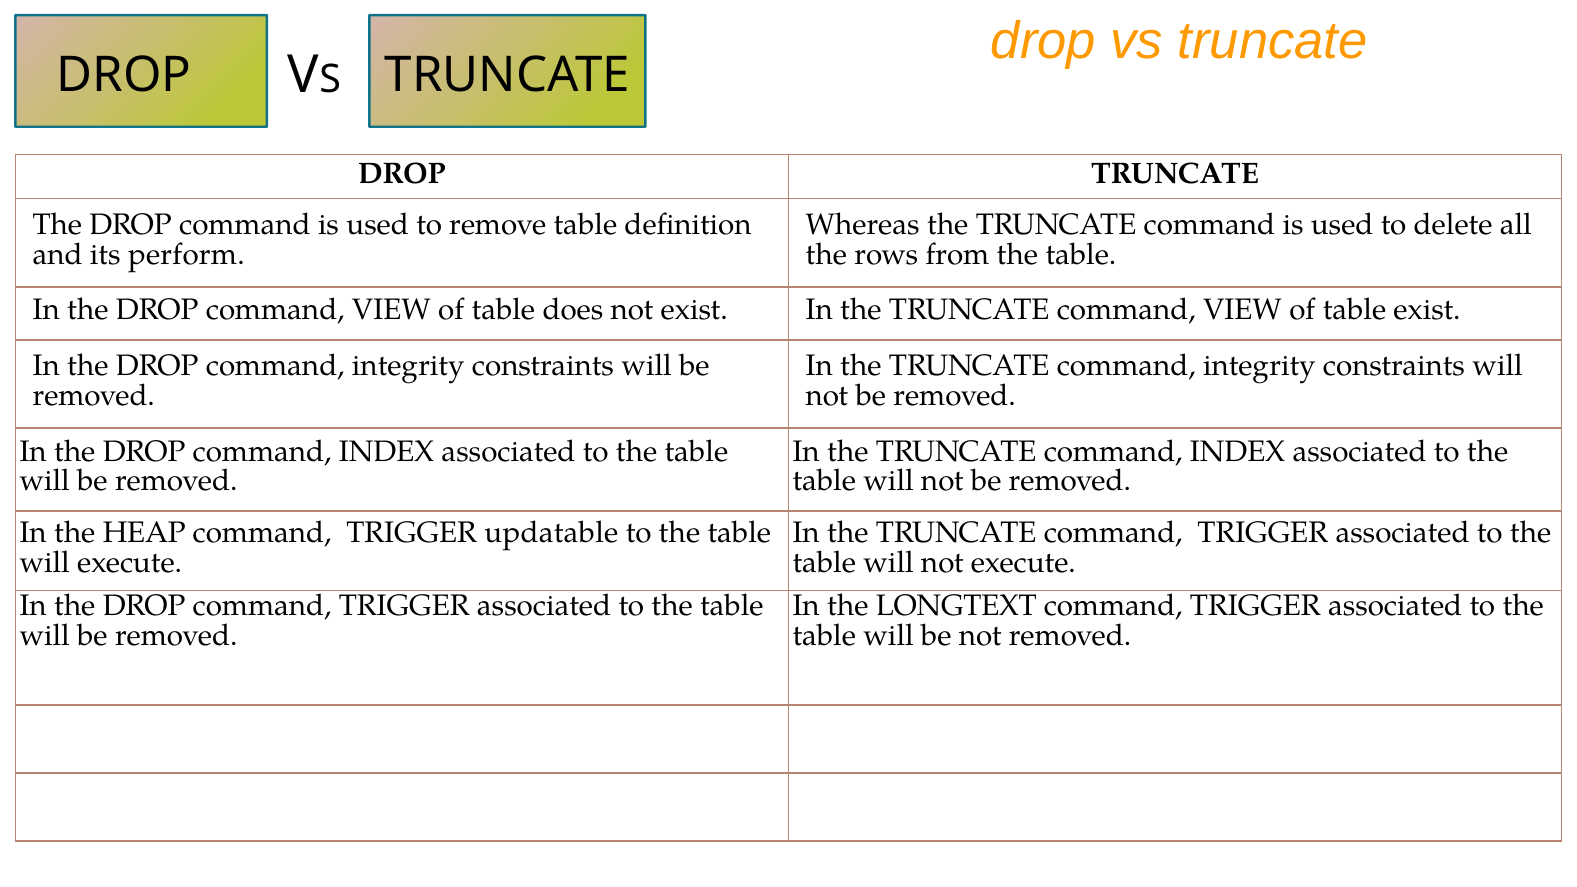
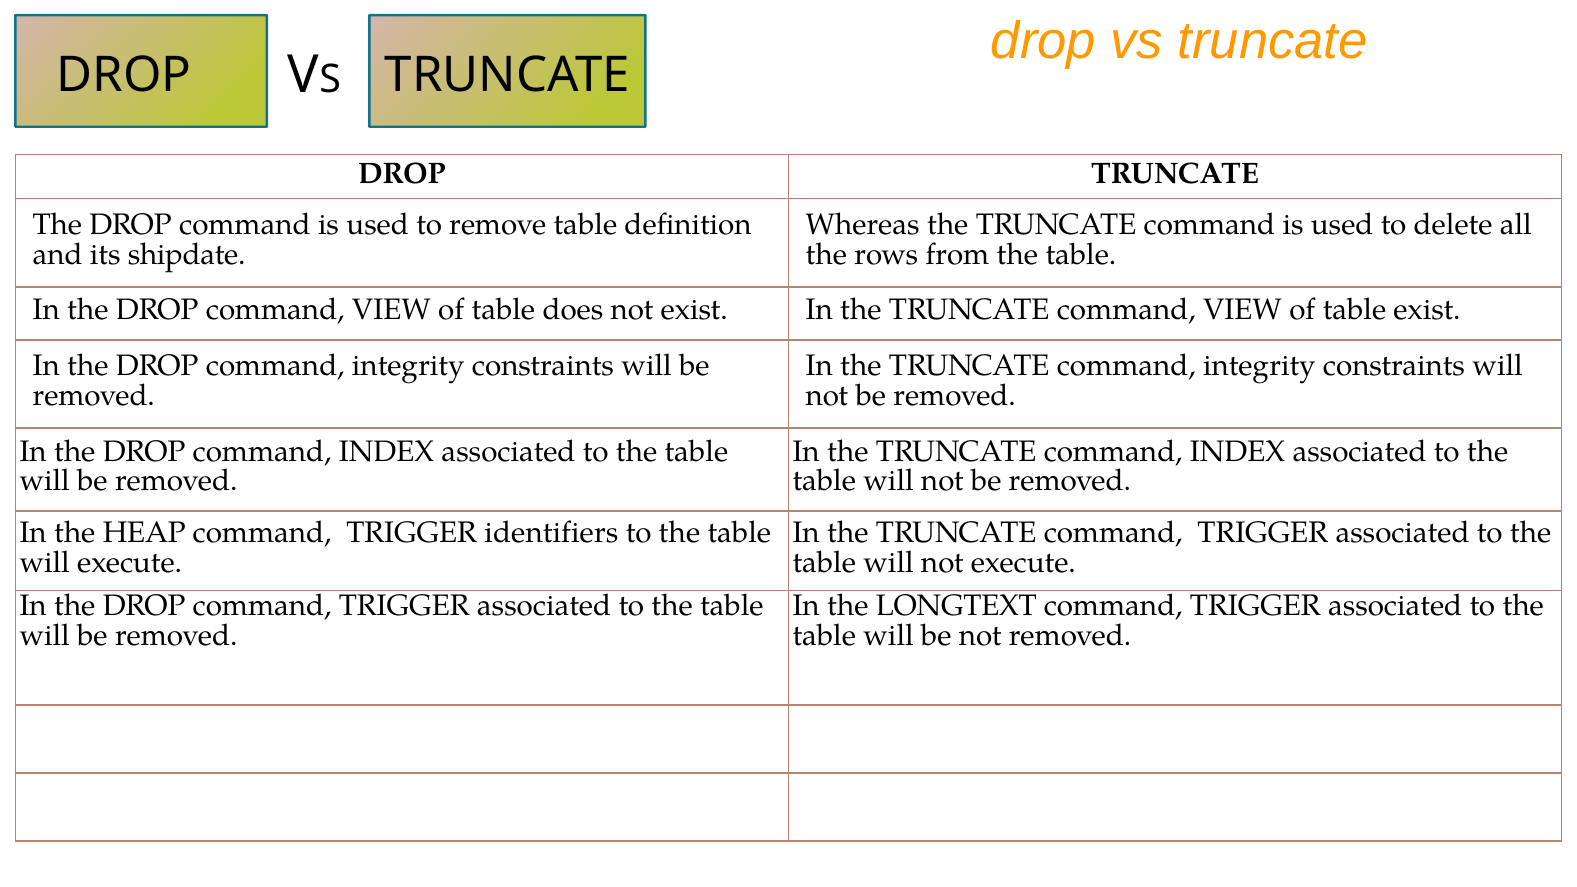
perform: perform -> shipdate
updatable: updatable -> identifiers
